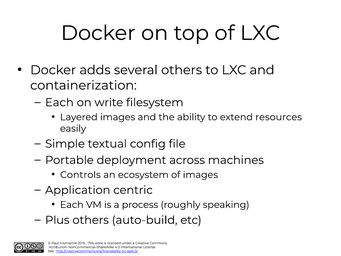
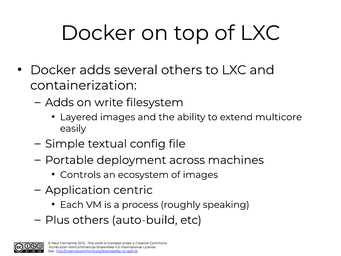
Each at (59, 102): Each -> Adds
resources: resources -> multicore
